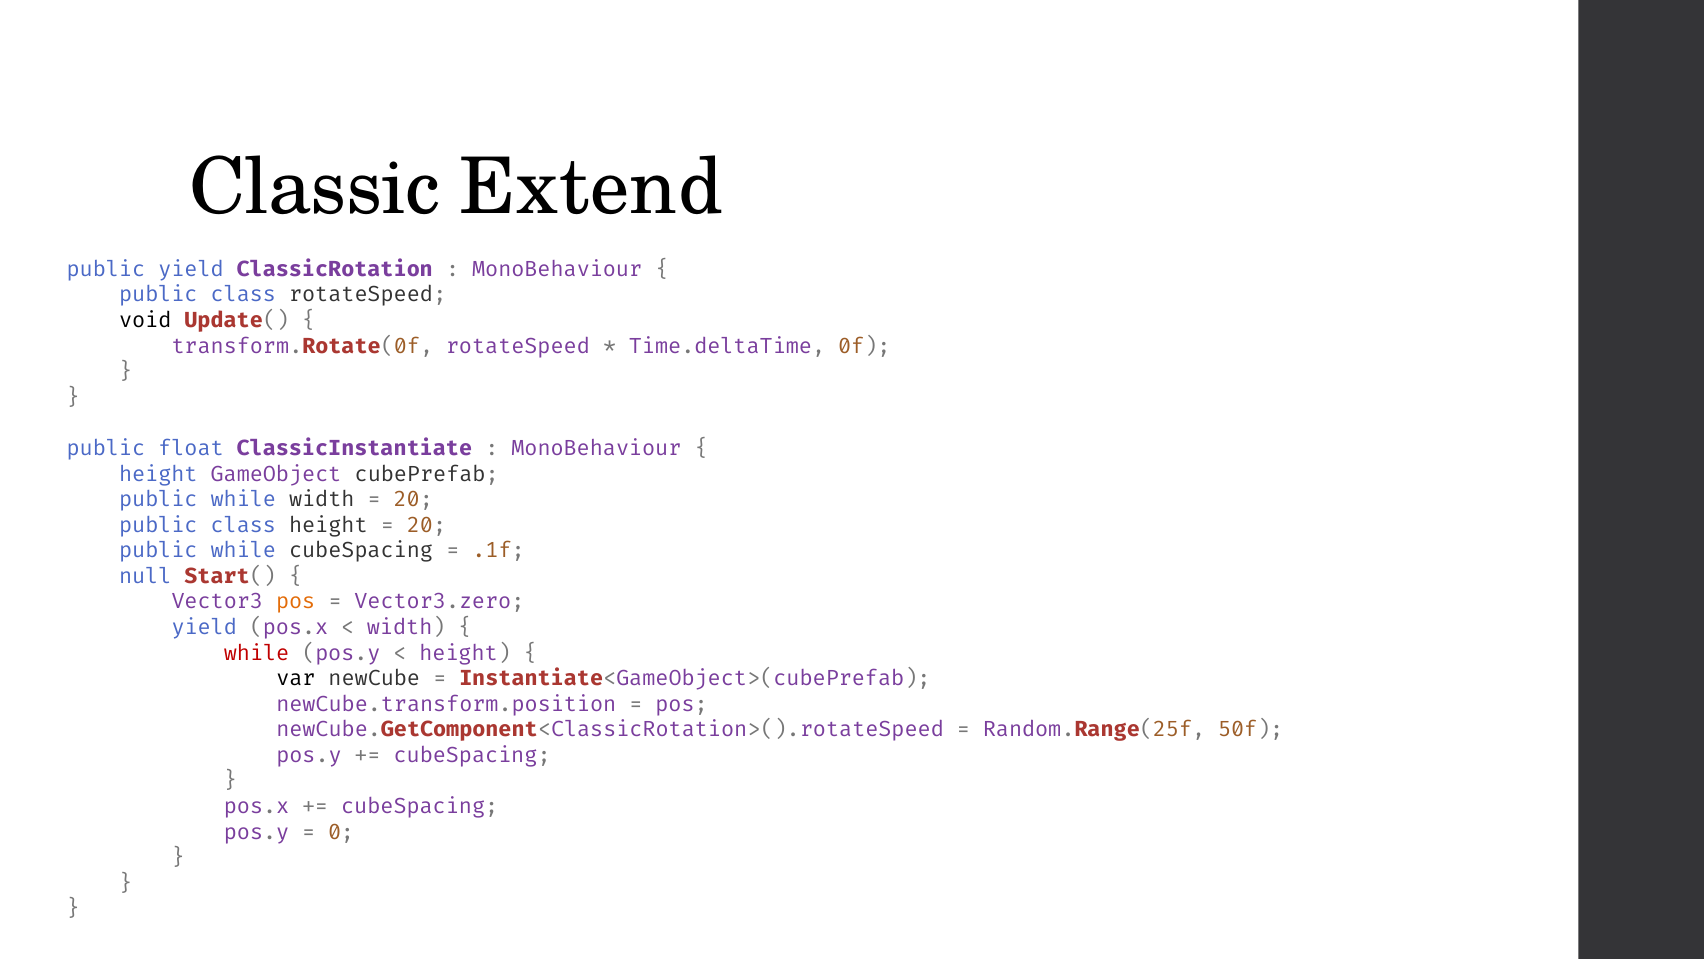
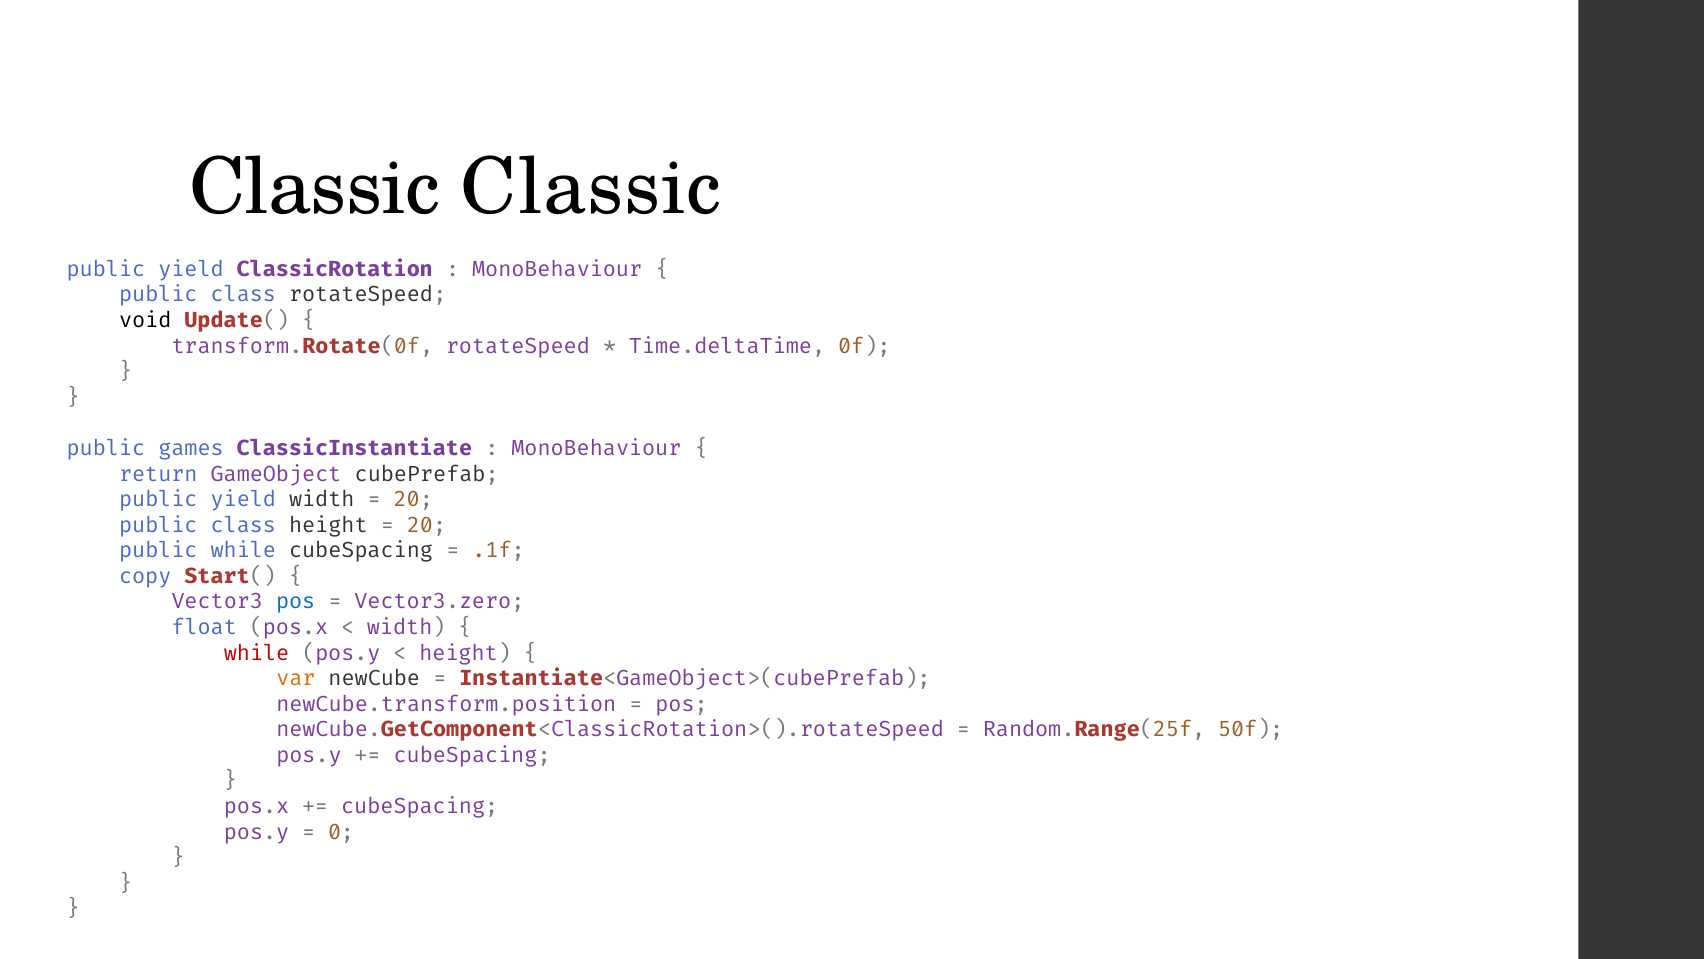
Classic Extend: Extend -> Classic
float: float -> games
height at (158, 474): height -> return
while at (243, 499): while -> yield
null: null -> copy
pos at (296, 602) colour: orange -> blue
yield at (204, 627): yield -> float
var colour: black -> orange
